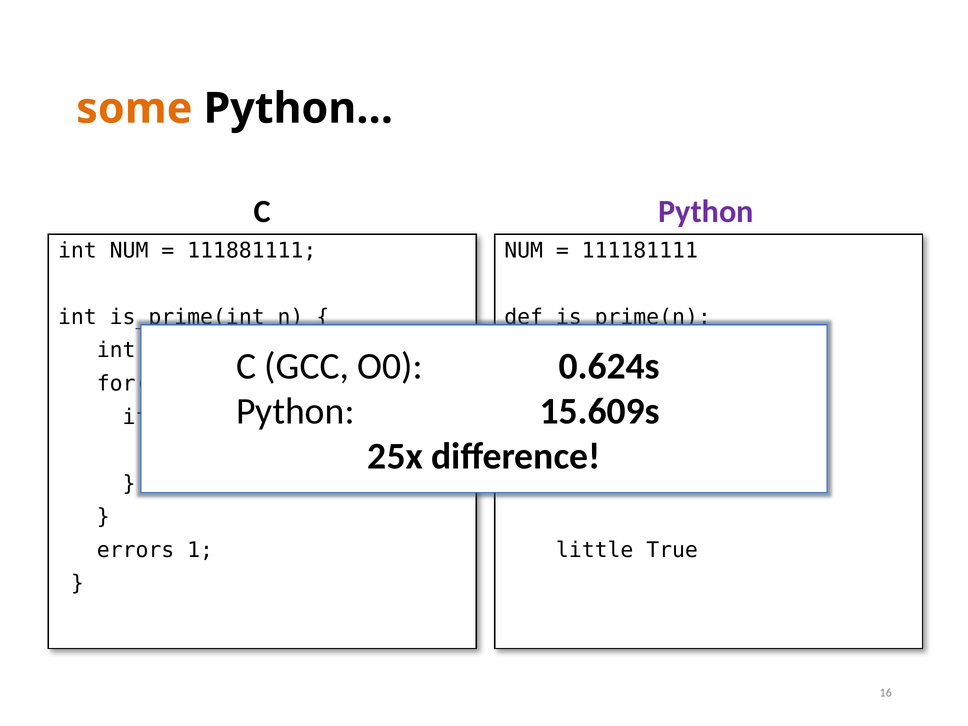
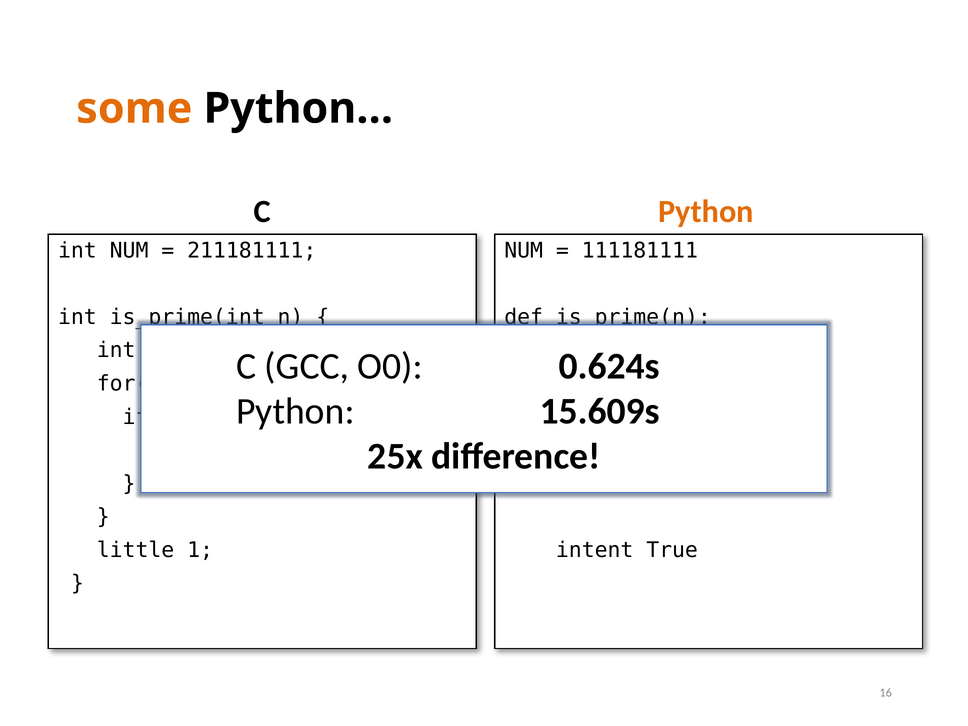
Python at (706, 211) colour: purple -> orange
111881111: 111881111 -> 211181111
errors: errors -> little
little: little -> intent
